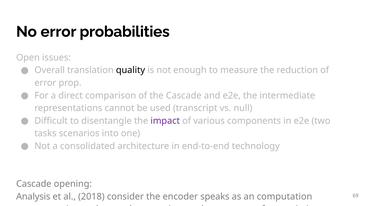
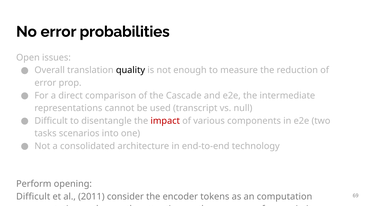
impact colour: purple -> red
Cascade at (34, 184): Cascade -> Perform
Analysis at (33, 196): Analysis -> Difficult
2018: 2018 -> 2011
speaks: speaks -> tokens
